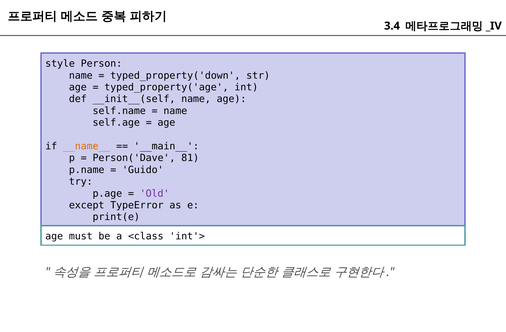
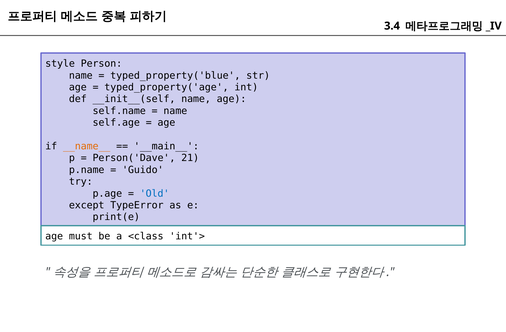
typed_property('down: typed_property('down -> typed_property('blue
81: 81 -> 21
Old colour: purple -> blue
